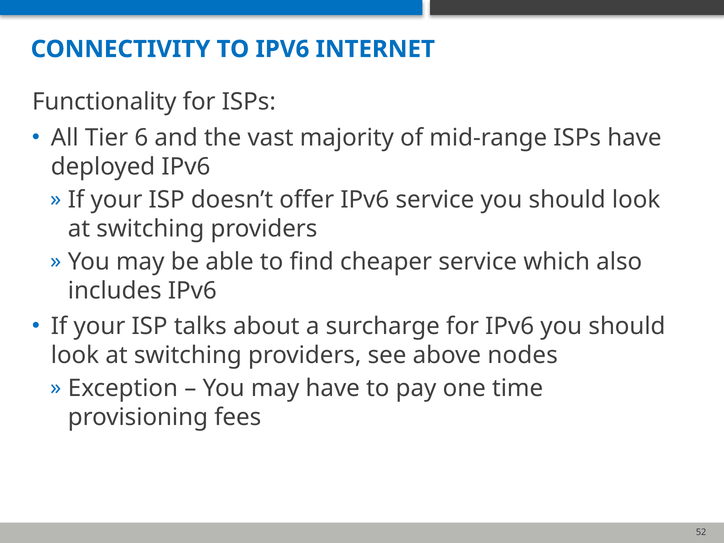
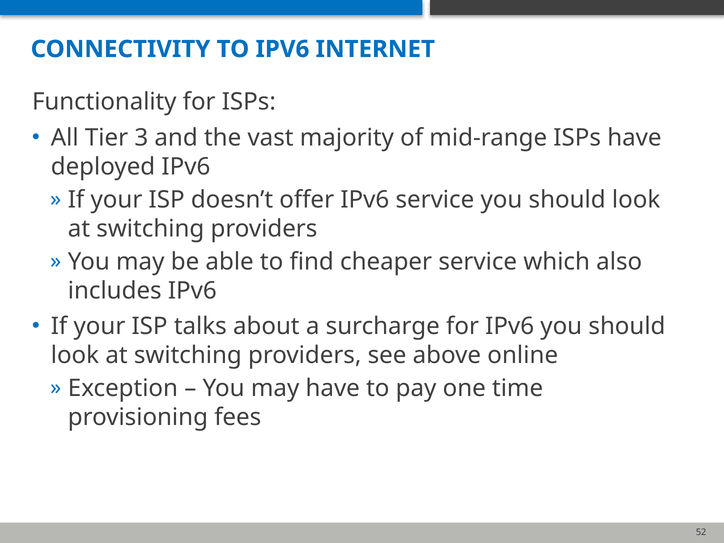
6: 6 -> 3
nodes: nodes -> online
